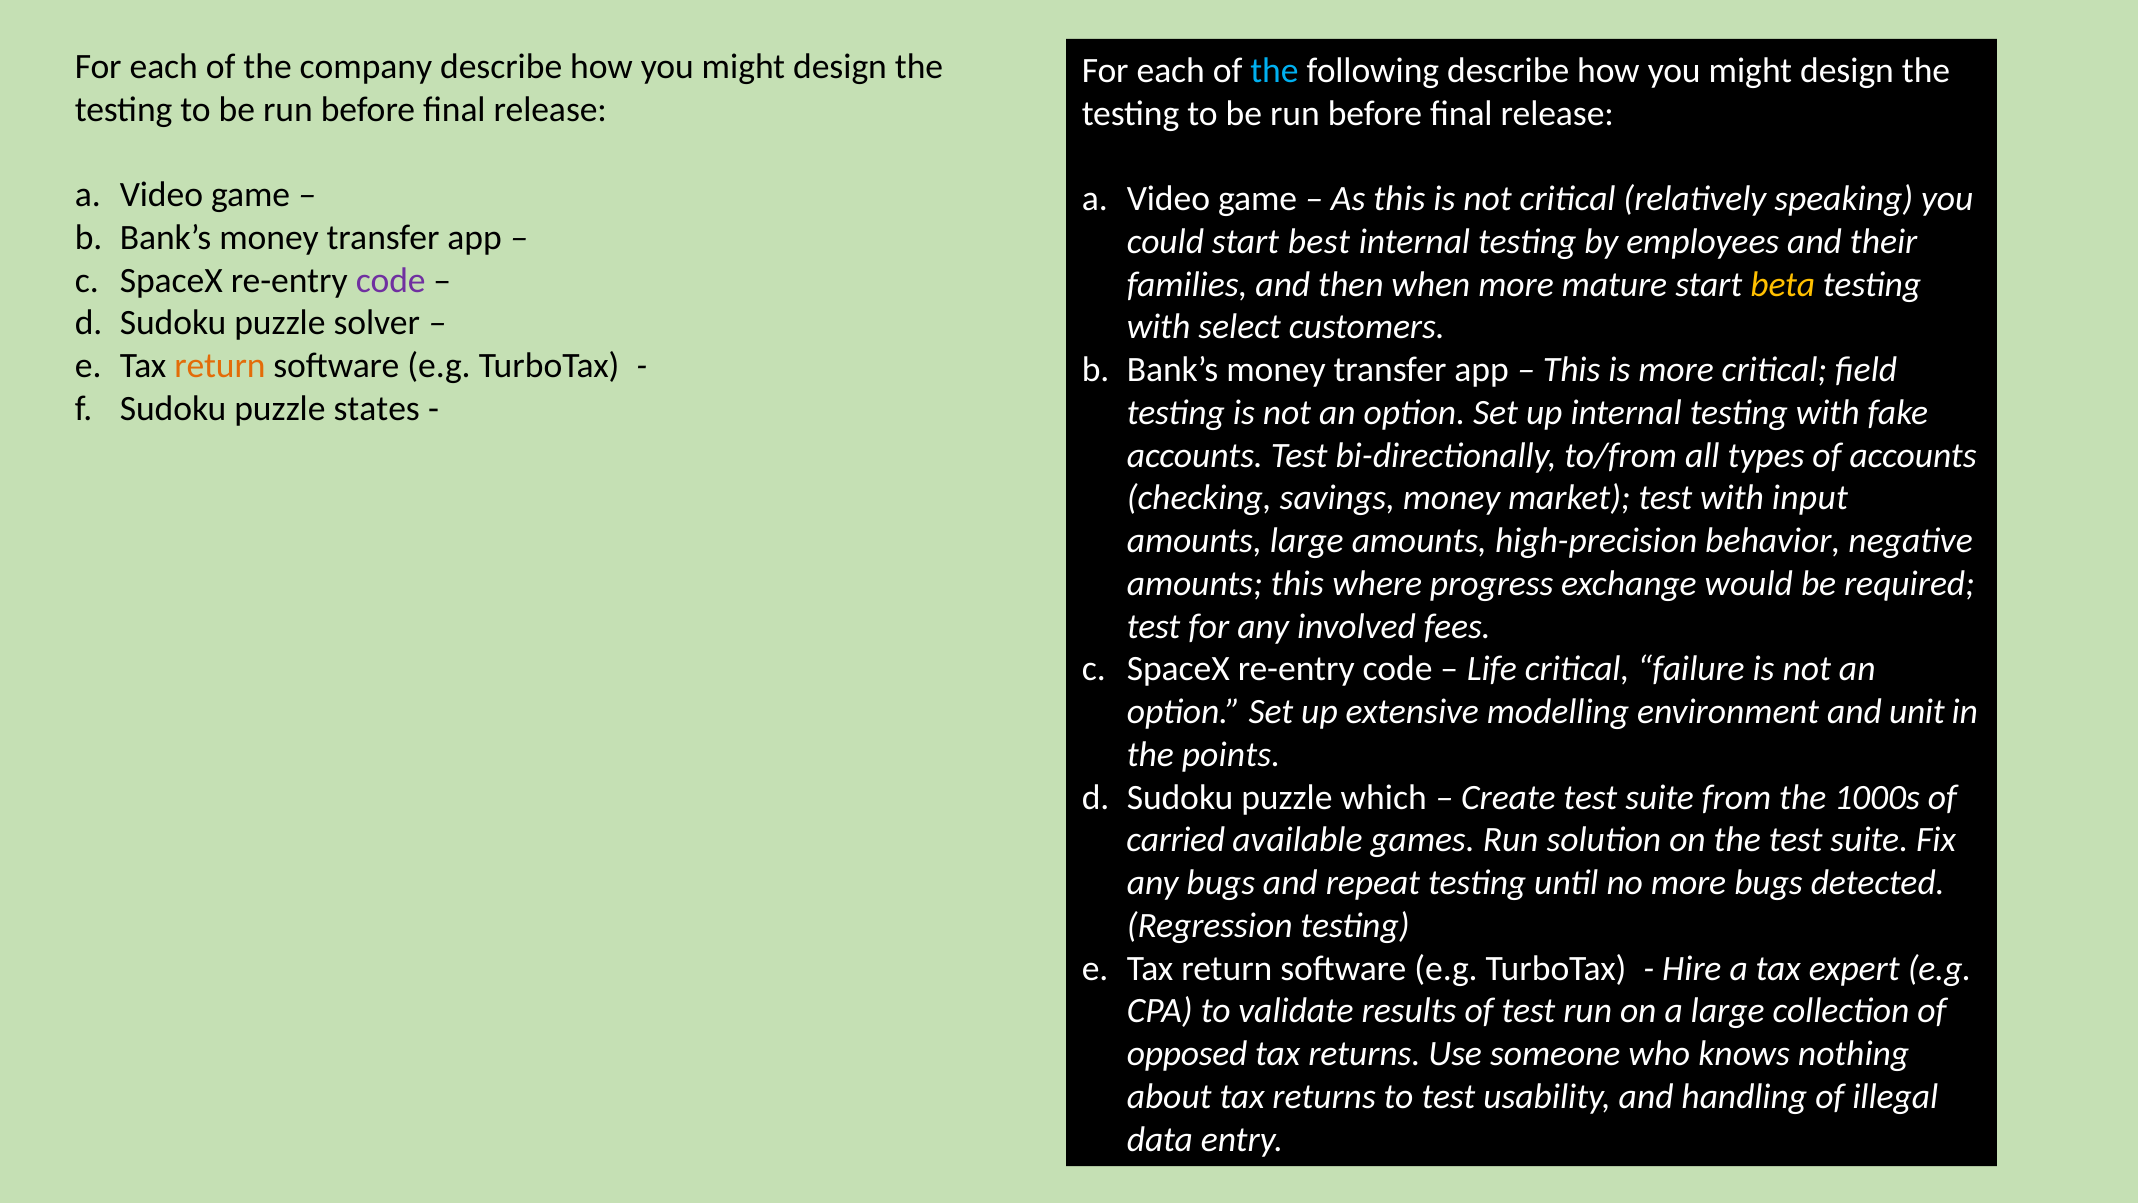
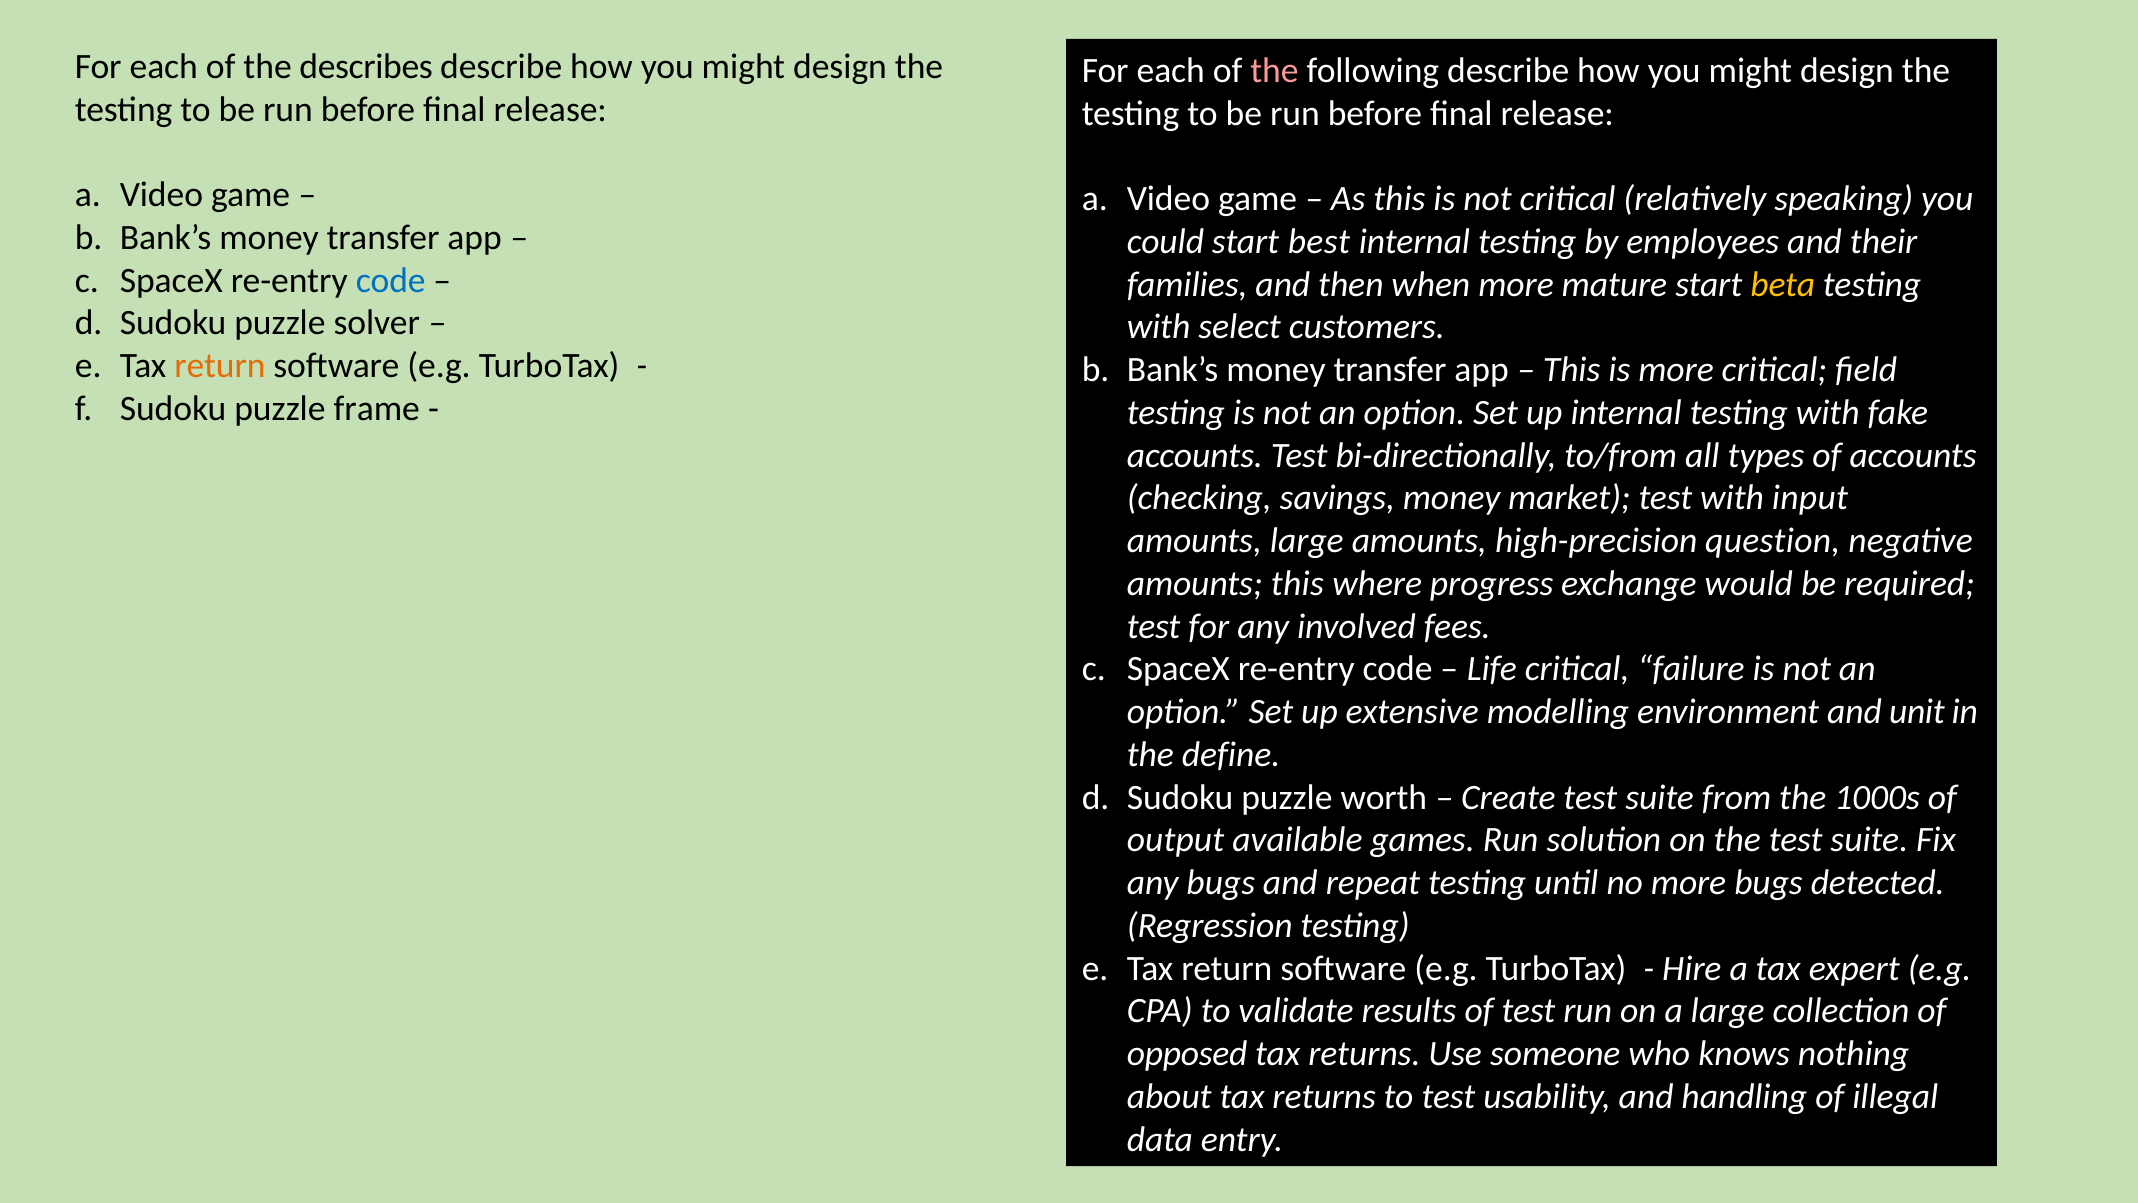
company: company -> describes
the at (1274, 71) colour: light blue -> pink
code at (391, 280) colour: purple -> blue
states: states -> frame
behavior: behavior -> question
points: points -> define
which: which -> worth
carried: carried -> output
